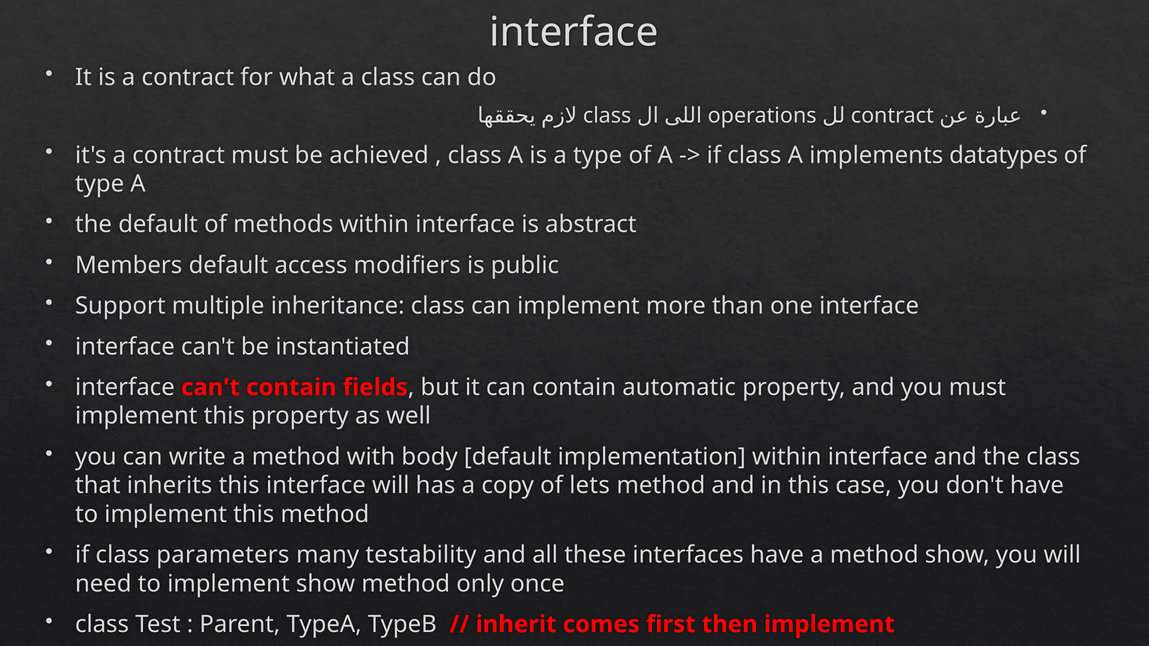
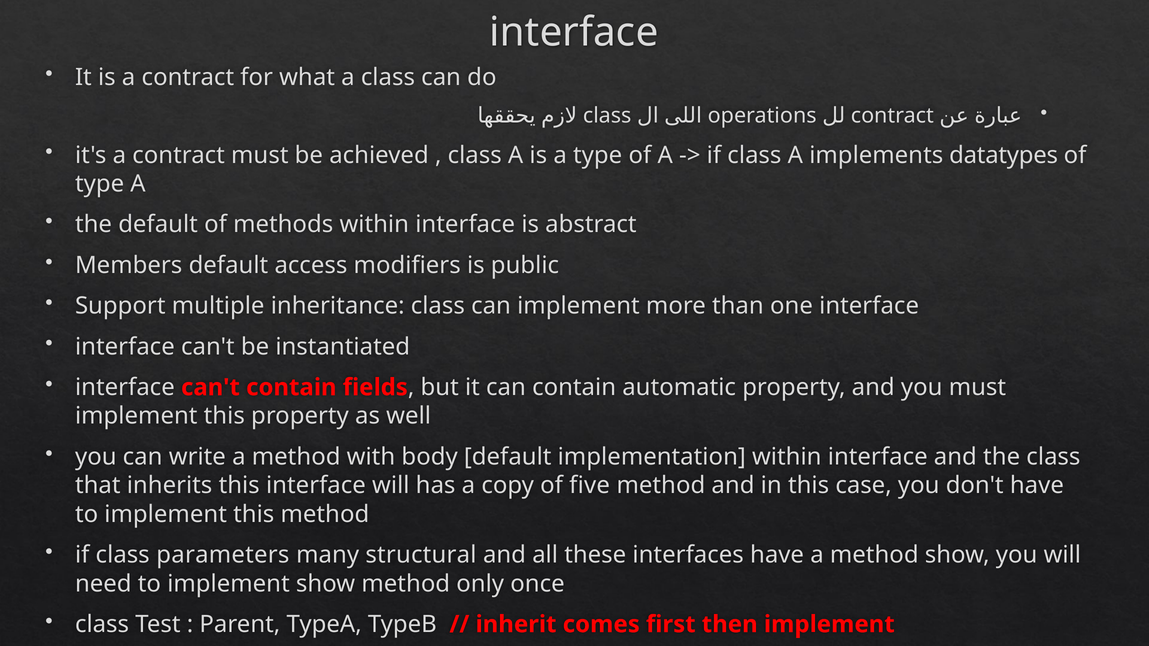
lets: lets -> five
testability: testability -> structural
